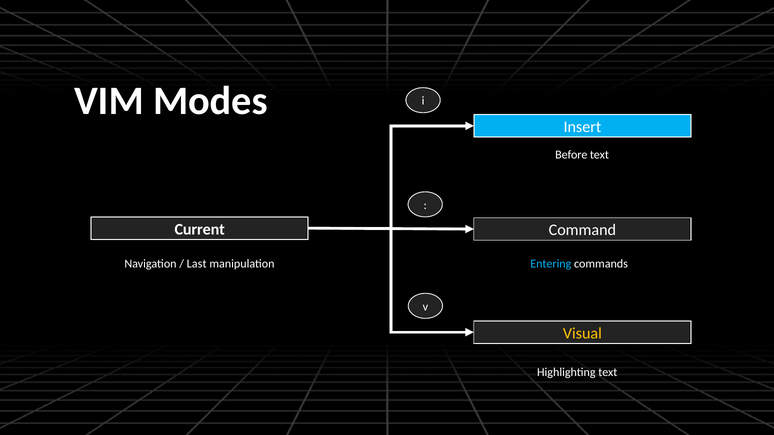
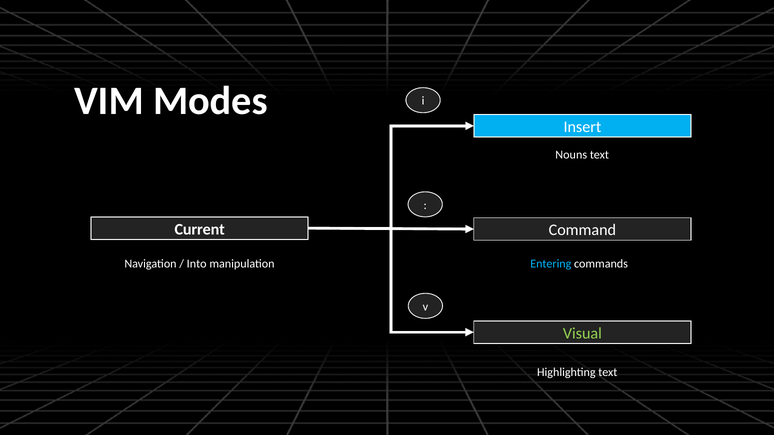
Before: Before -> Nouns
Last: Last -> Into
Visual colour: yellow -> light green
